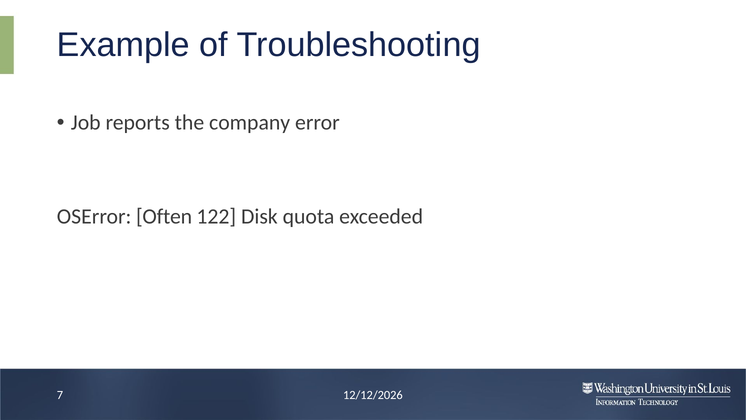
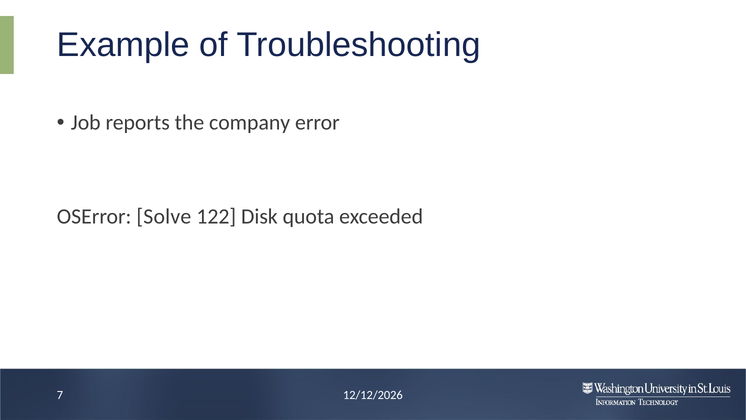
Often: Often -> Solve
